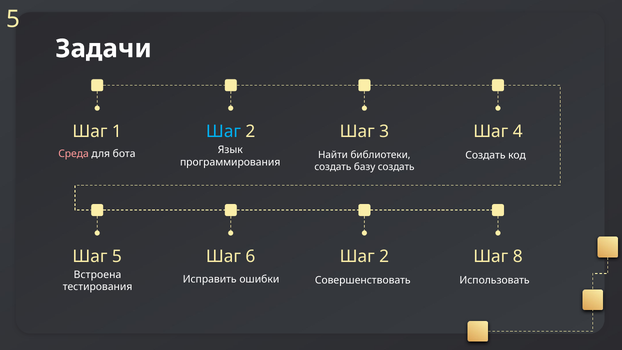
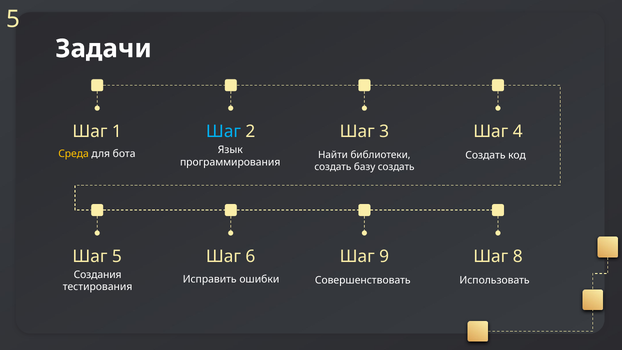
Среда colour: pink -> yellow
2 at (384, 256): 2 -> 9
Встроена: Встроена -> Создания
